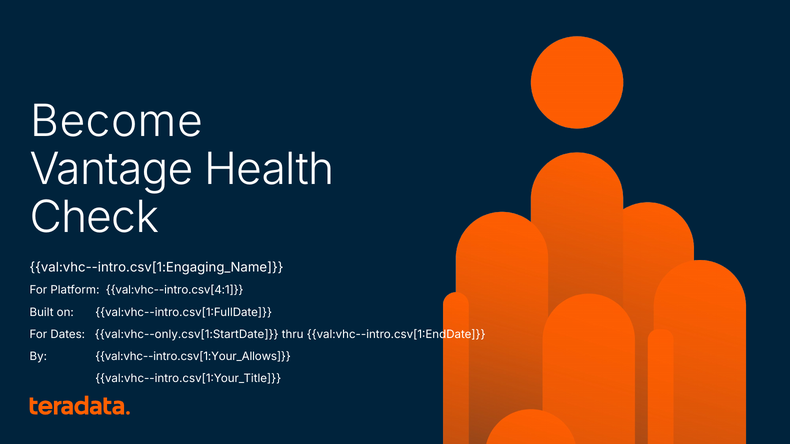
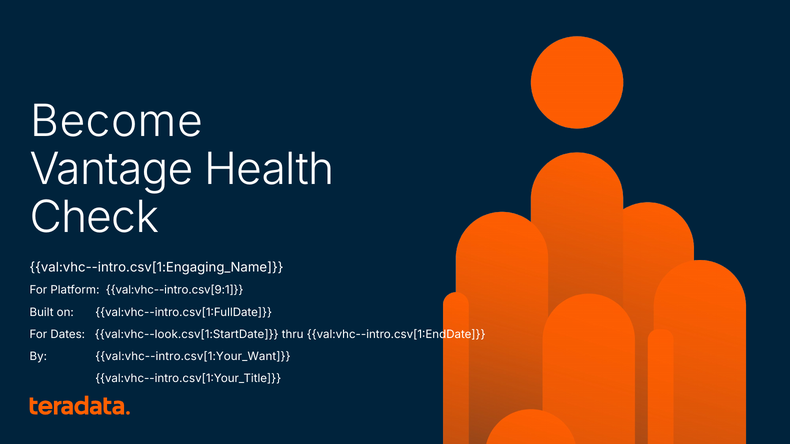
val:vhc--intro.csv[4:1: val:vhc--intro.csv[4:1 -> val:vhc--intro.csv[9:1
val:vhc--only.csv[1:StartDate: val:vhc--only.csv[1:StartDate -> val:vhc--look.csv[1:StartDate
val:vhc--intro.csv[1:Your_Allows: val:vhc--intro.csv[1:Your_Allows -> val:vhc--intro.csv[1:Your_Want
